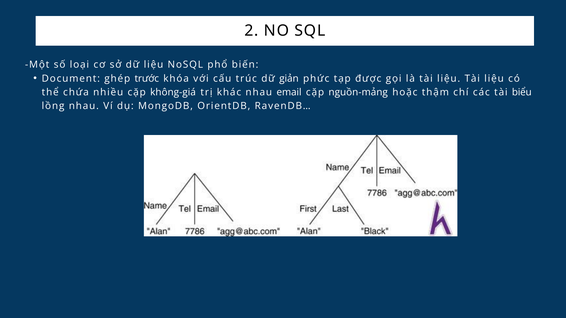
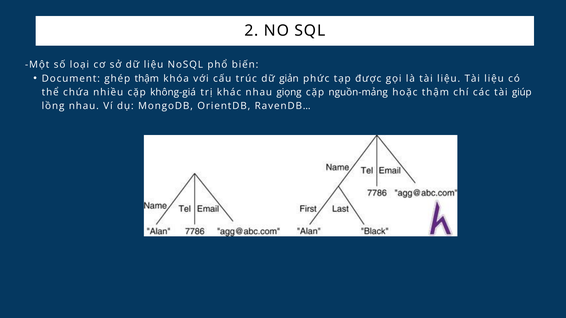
ghép trước: trước -> thậm
email: email -> giọng
biểu: biểu -> giúp
